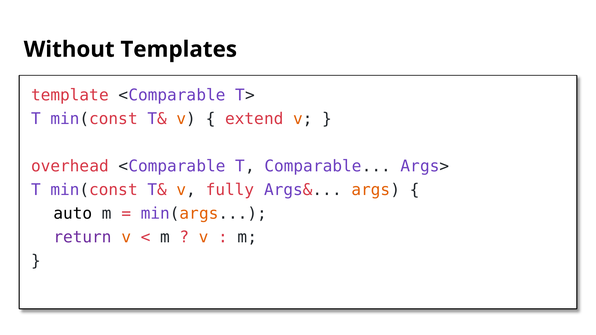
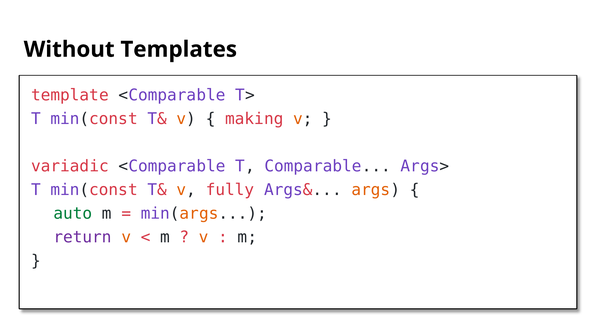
extend: extend -> making
overhead: overhead -> variadic
auto colour: black -> green
